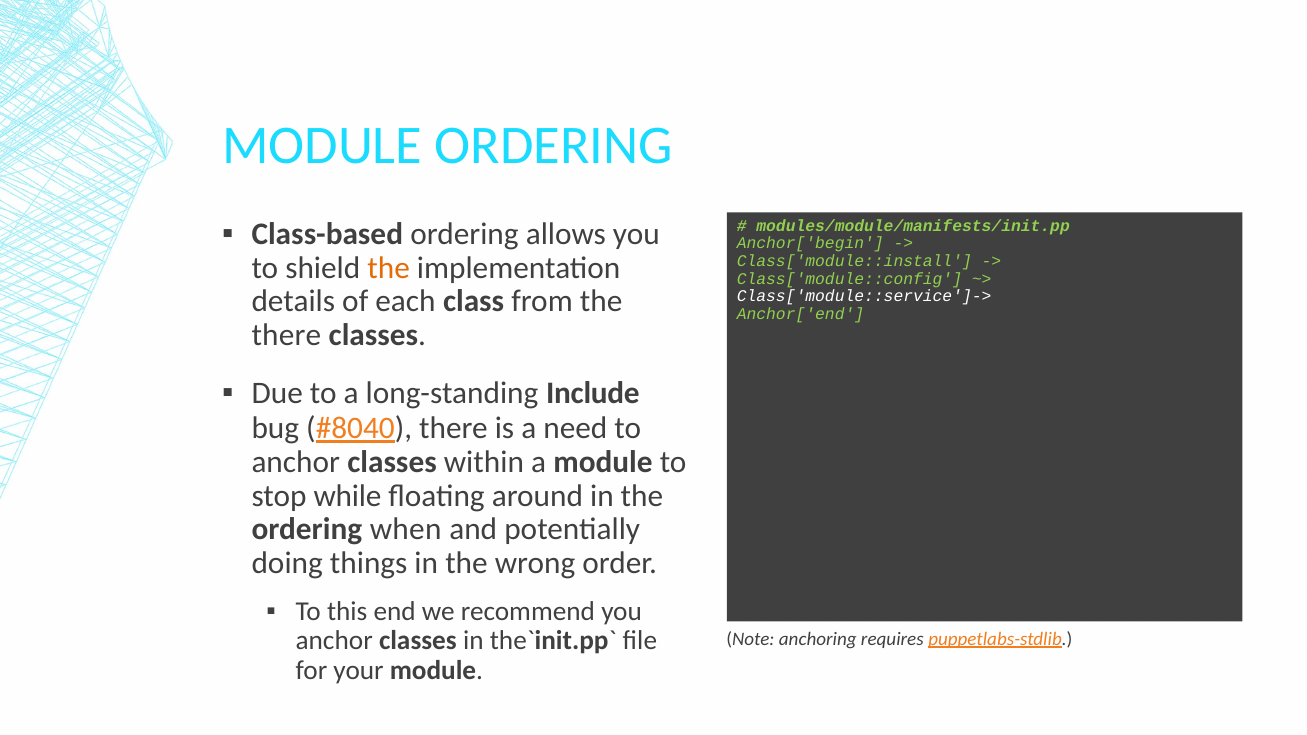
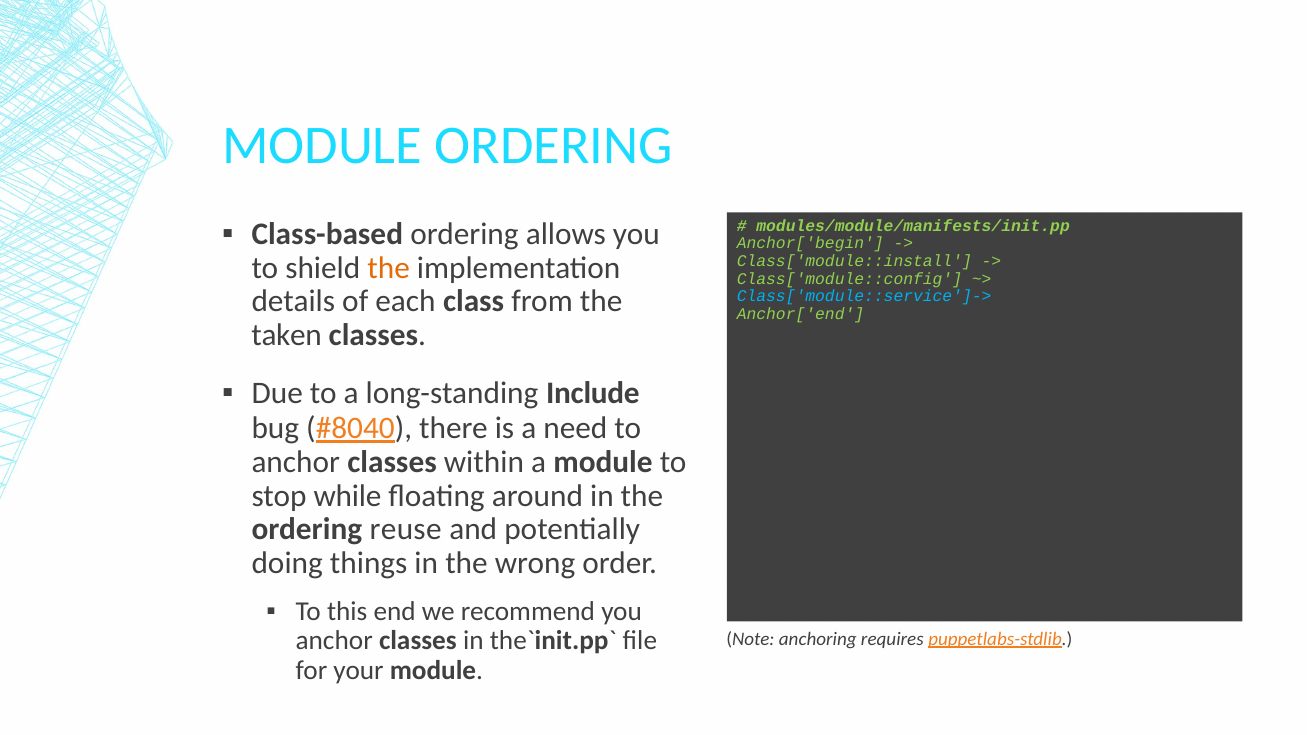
Class['module::service']-> colour: white -> light blue
there at (286, 335): there -> taken
when: when -> reuse
